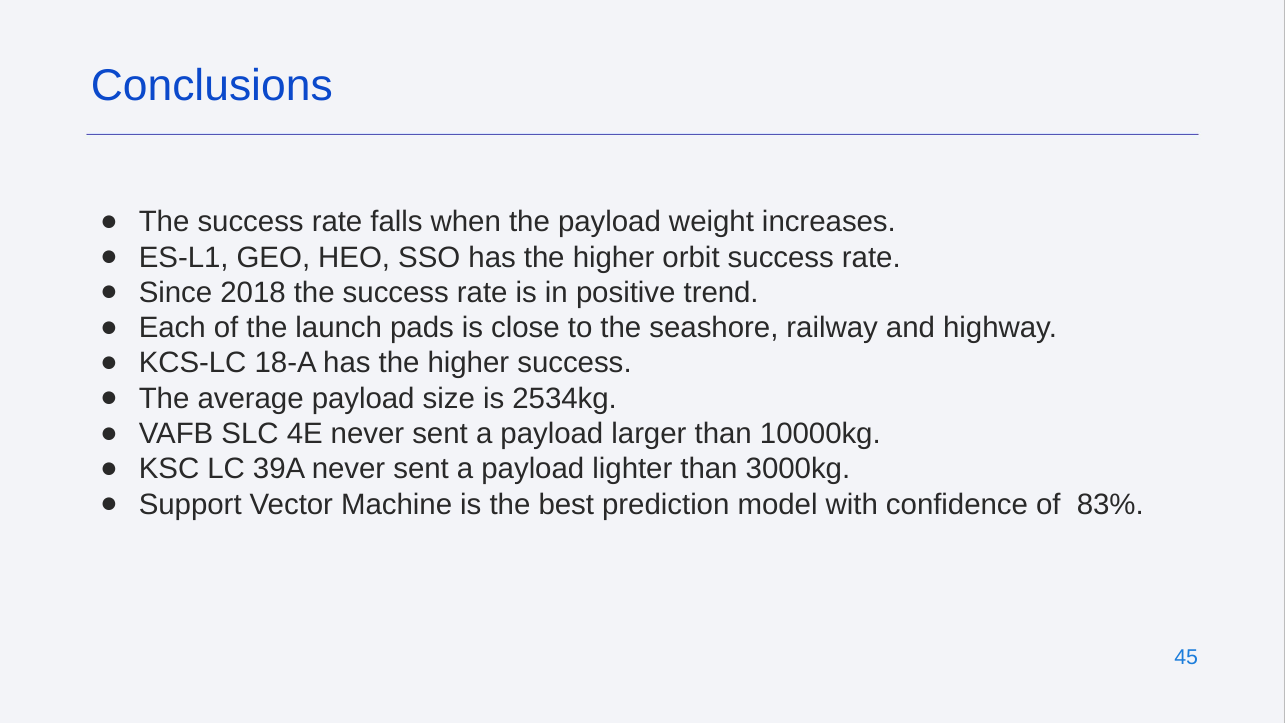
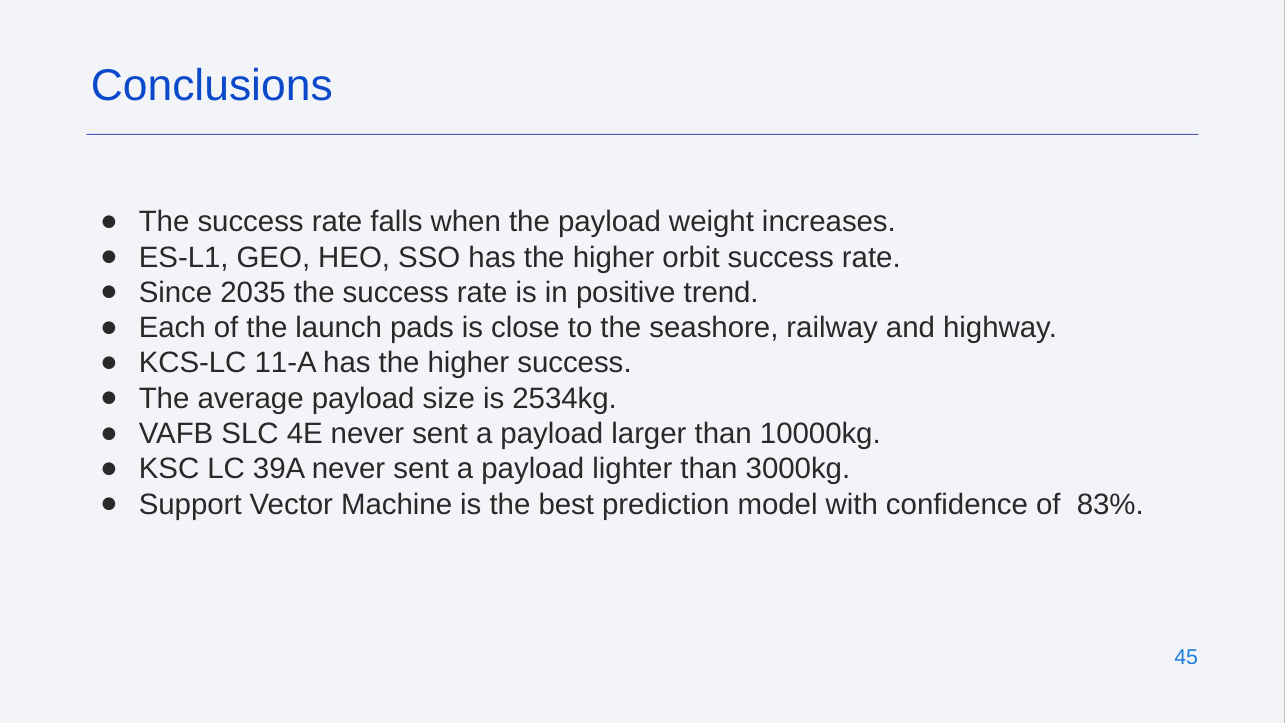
2018: 2018 -> 2035
18-A: 18-A -> 11-A
